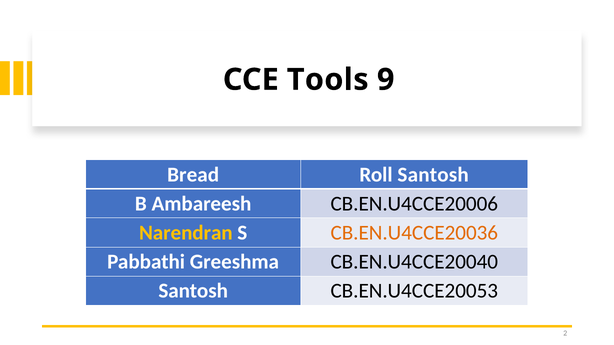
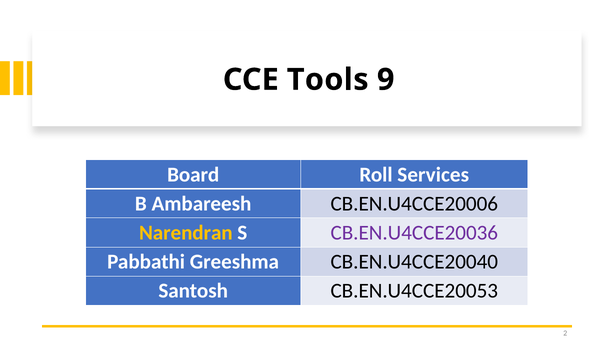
Bread: Bread -> Board
Roll Santosh: Santosh -> Services
CB.EN.U4CCE20036 colour: orange -> purple
